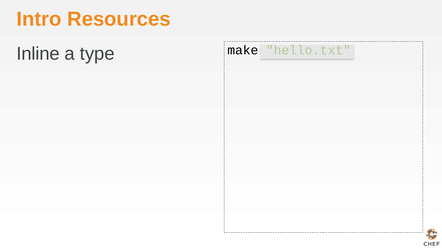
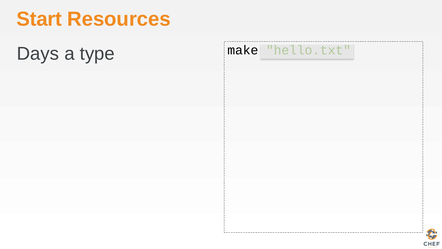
Intro: Intro -> Start
Inline: Inline -> Days
